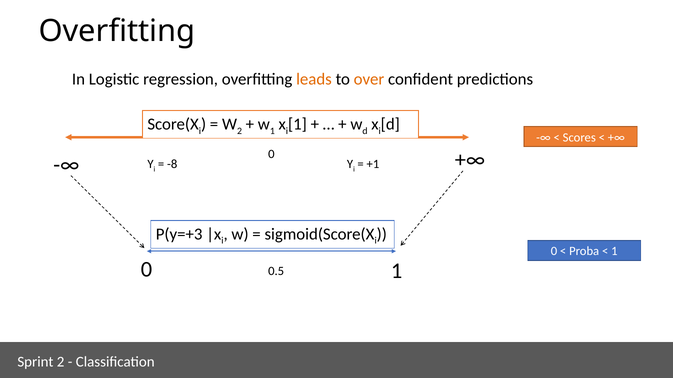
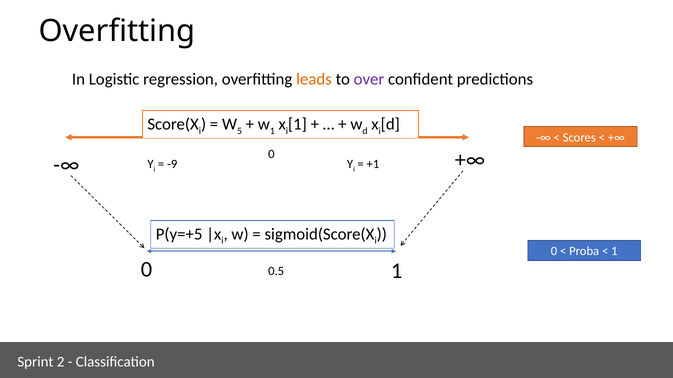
over colour: orange -> purple
W 2: 2 -> 5
-8: -8 -> -9
P(y=+3: P(y=+3 -> P(y=+5
